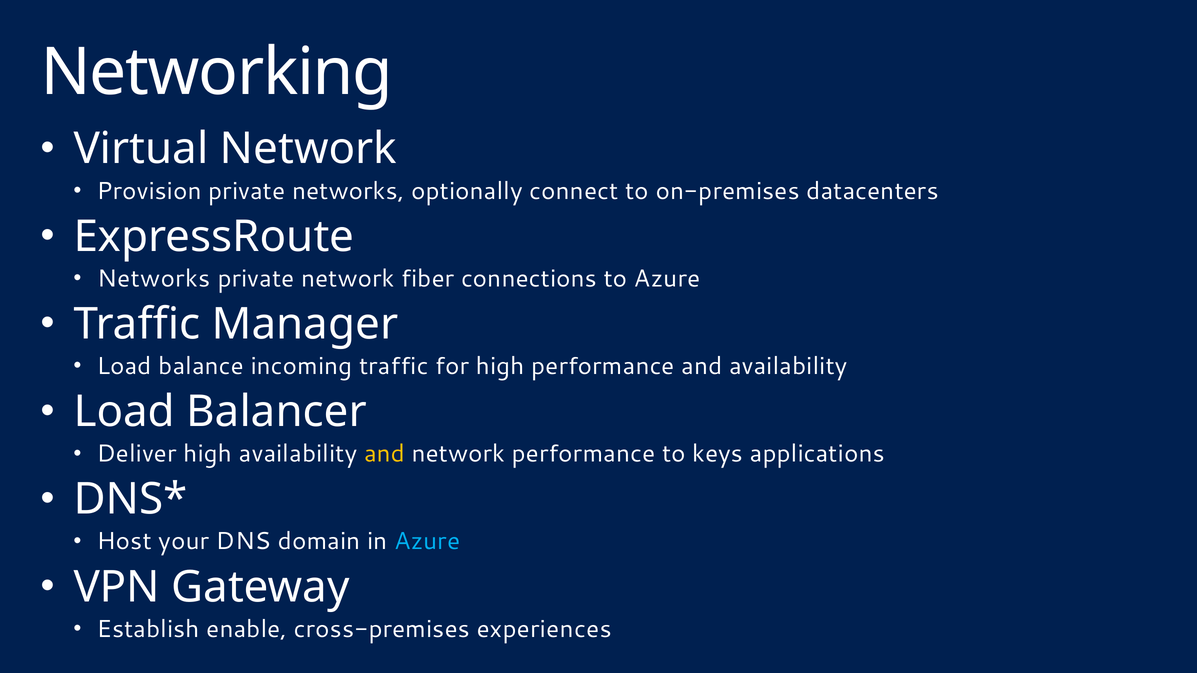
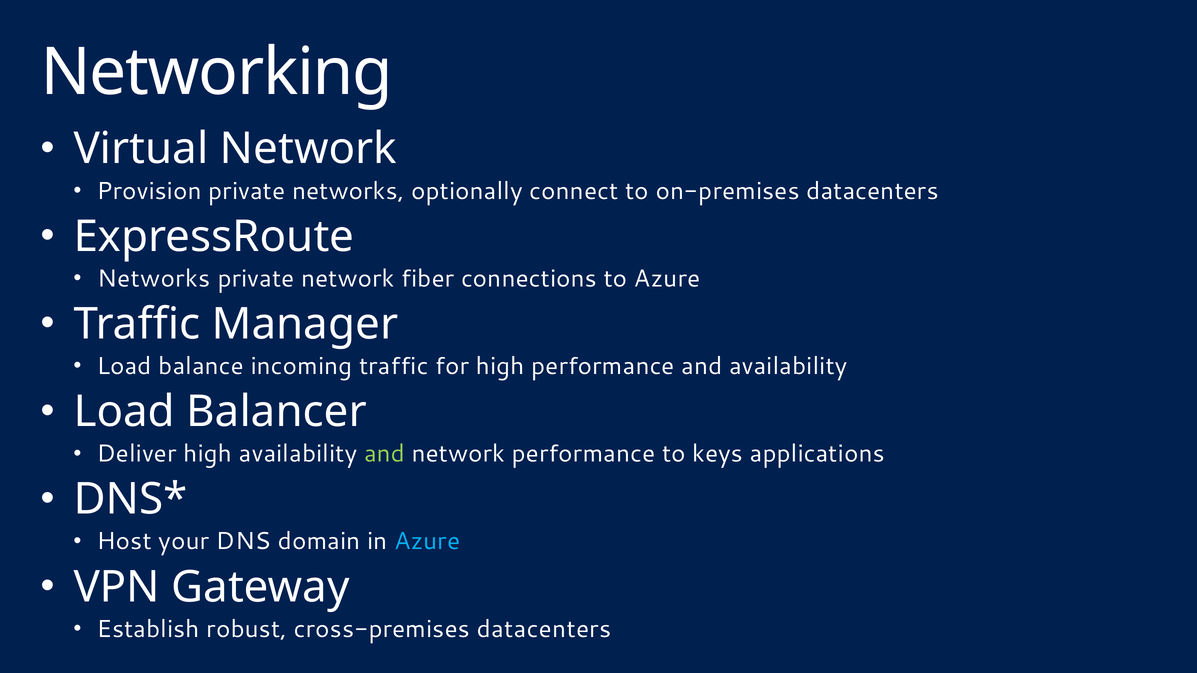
and at (385, 454) colour: yellow -> light green
enable: enable -> robust
cross-premises experiences: experiences -> datacenters
